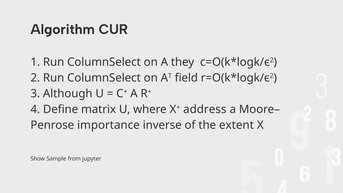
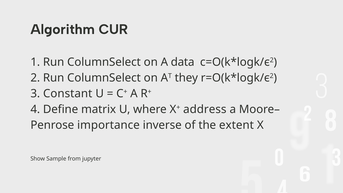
they: they -> data
field: field -> they
Although: Although -> Constant
